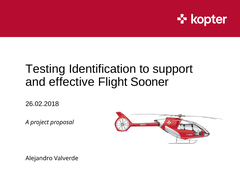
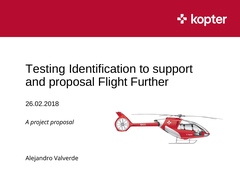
and effective: effective -> proposal
Sooner: Sooner -> Further
